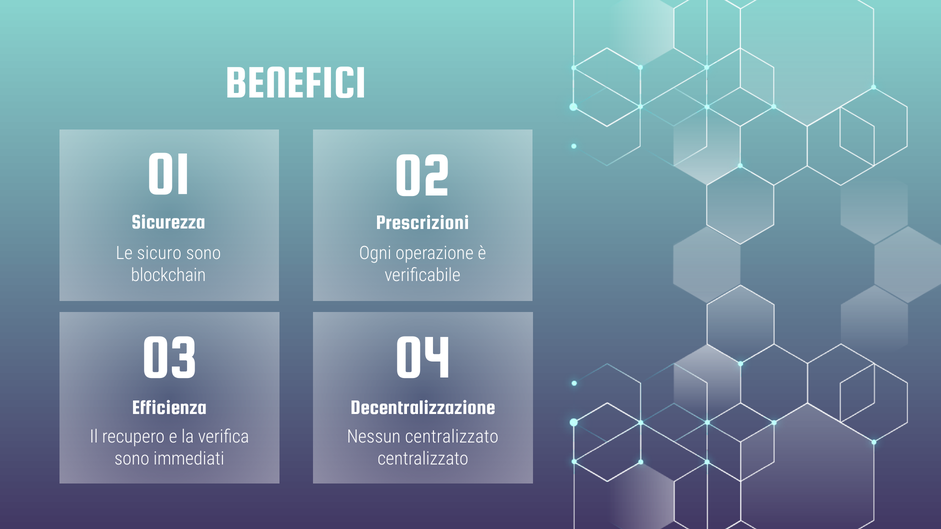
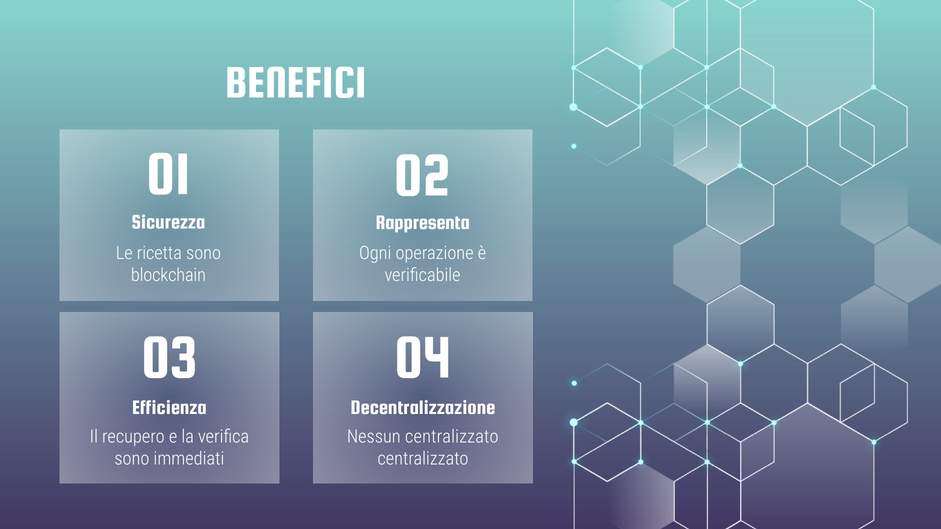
Prescrizioni: Prescrizioni -> Rappresenta
sicuro: sicuro -> ricetta
